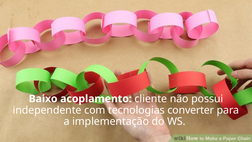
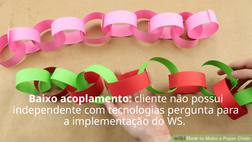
converter: converter -> pergunta
